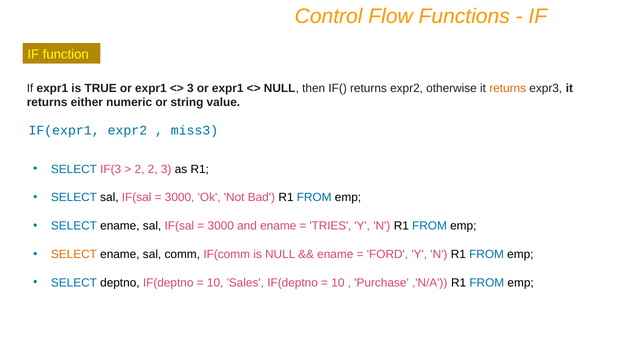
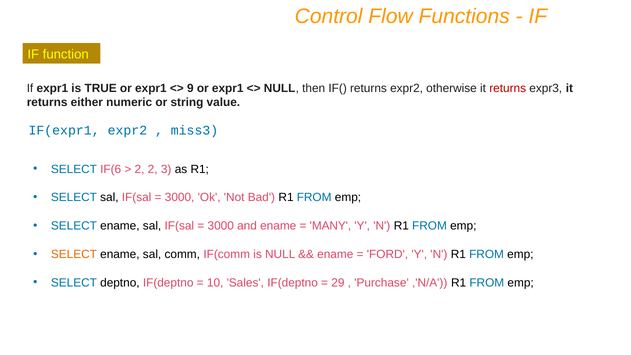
3 at (190, 88): 3 -> 9
returns at (508, 88) colour: orange -> red
IF(3: IF(3 -> IF(6
TRIES: TRIES -> MANY
10 at (338, 283): 10 -> 29
